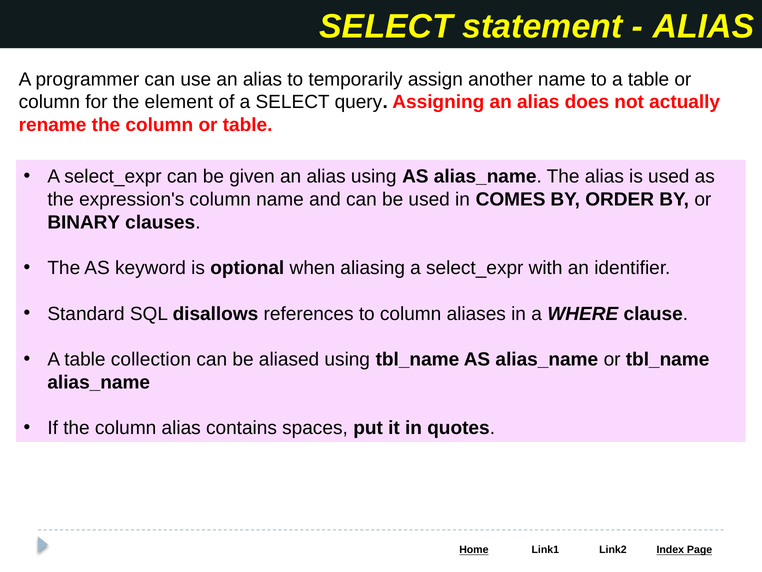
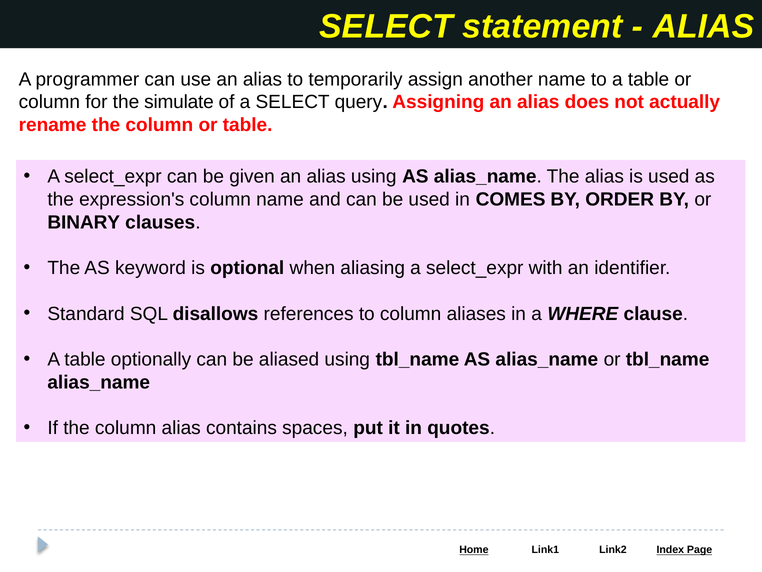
element: element -> simulate
collection: collection -> optionally
